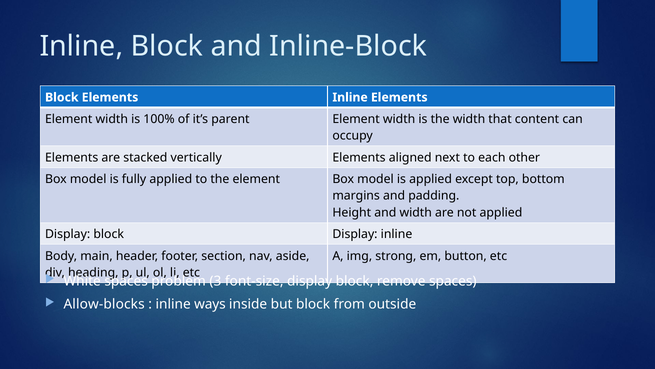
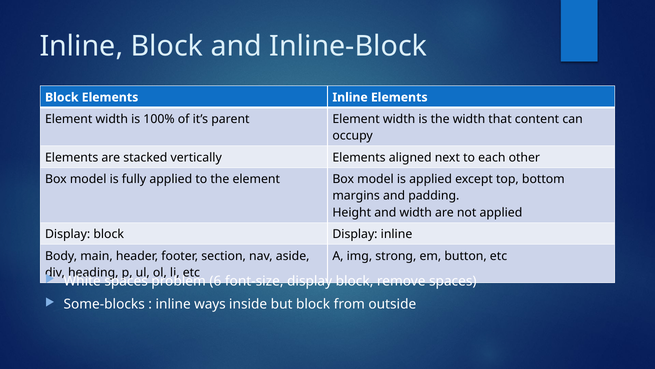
3: 3 -> 6
Allow-blocks: Allow-blocks -> Some-blocks
